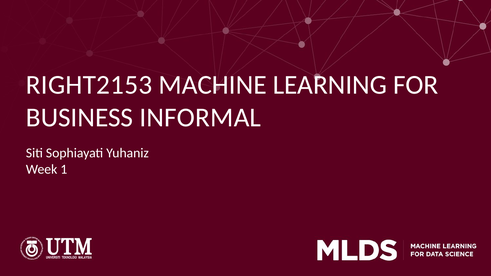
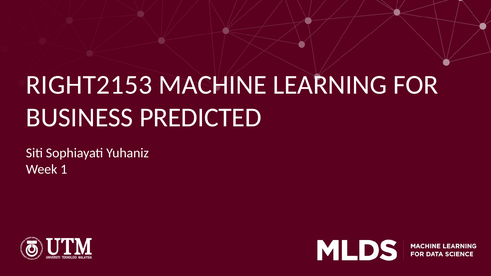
INFORMAL: INFORMAL -> PREDICTED
